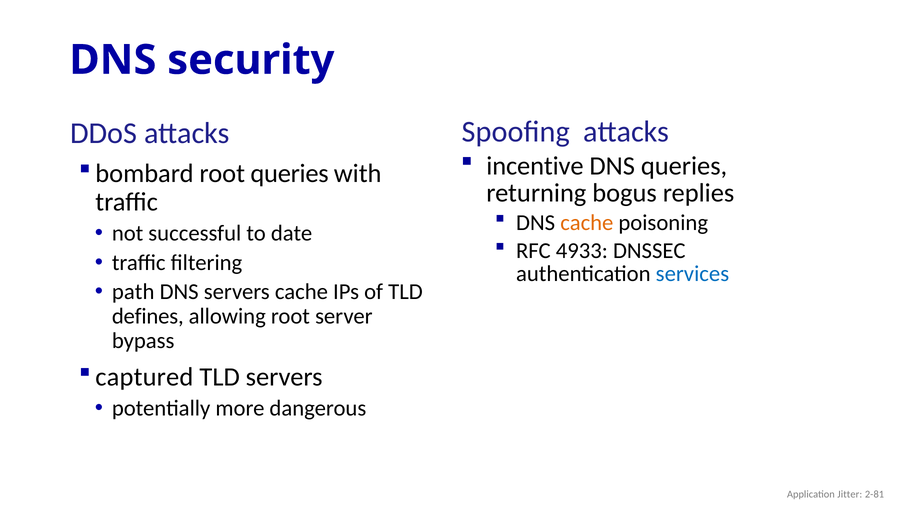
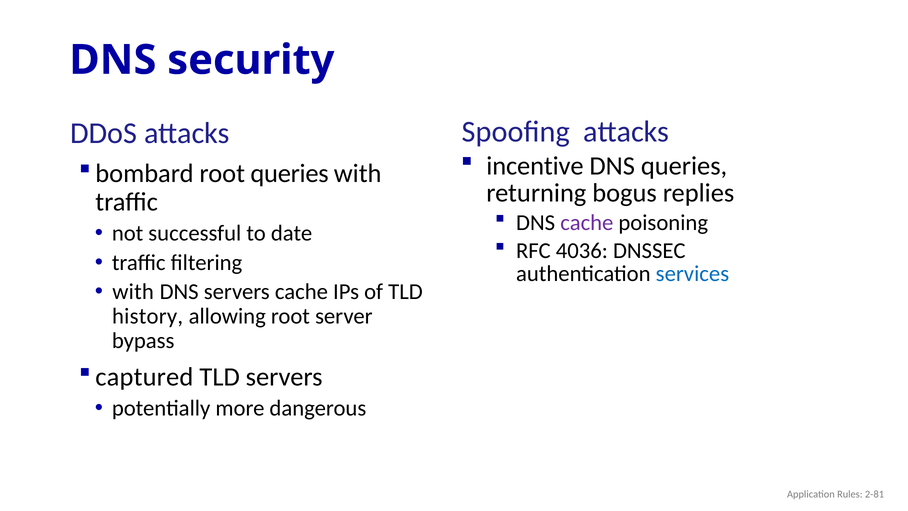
cache at (587, 223) colour: orange -> purple
4933: 4933 -> 4036
path at (133, 292): path -> with
defines: defines -> history
Jitter: Jitter -> Rules
